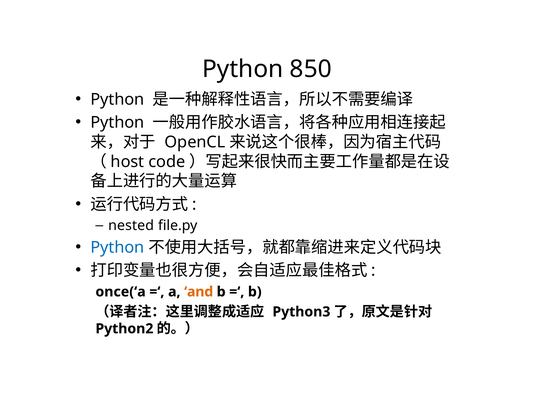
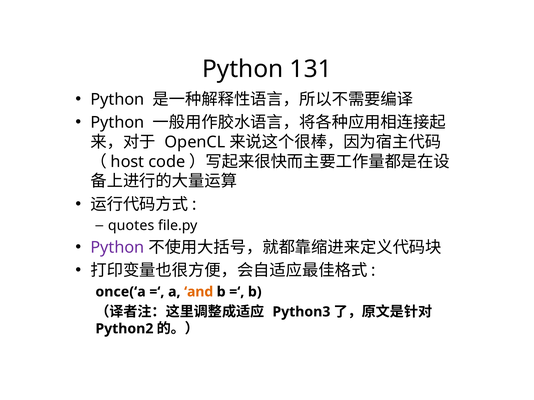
850: 850 -> 131
nested: nested -> quotes
Python at (117, 248) colour: blue -> purple
